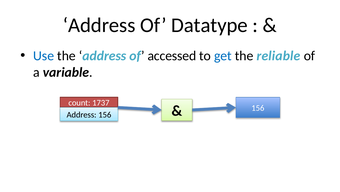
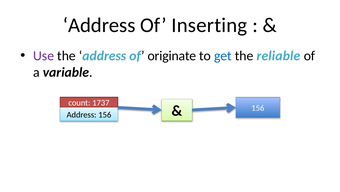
Datatype: Datatype -> Inserting
Use colour: blue -> purple
accessed: accessed -> originate
